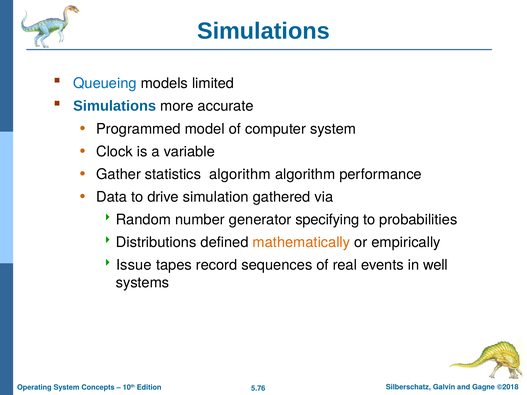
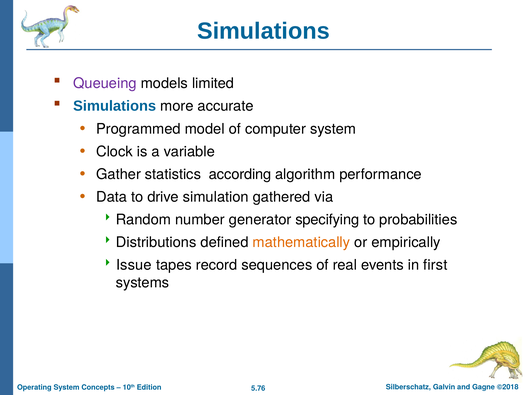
Queueing colour: blue -> purple
statistics algorithm: algorithm -> according
well: well -> first
